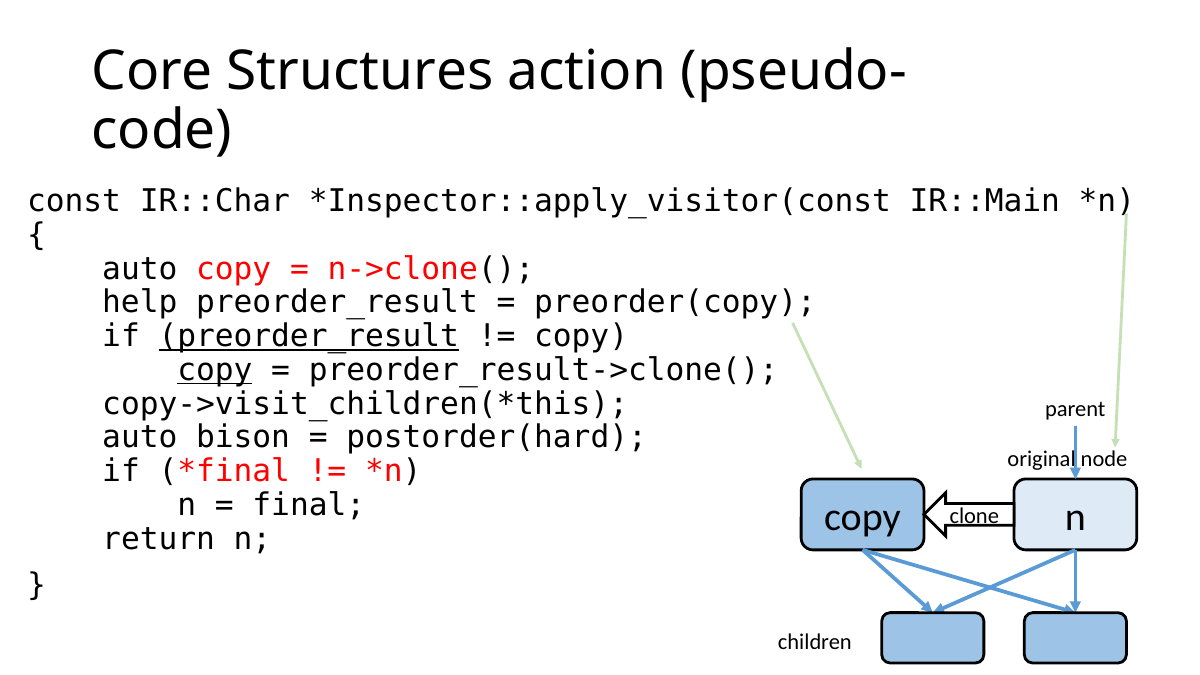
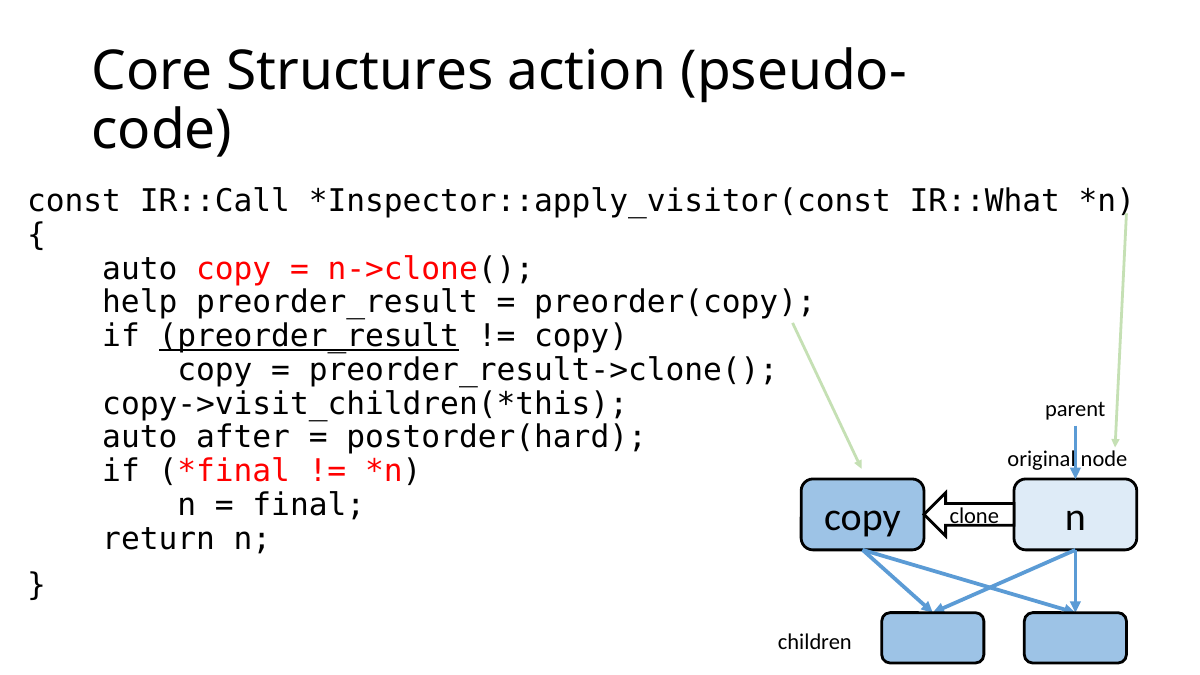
IR::Char: IR::Char -> IR::Call
IR::Main: IR::Main -> IR::What
copy at (215, 370) underline: present -> none
bison: bison -> after
